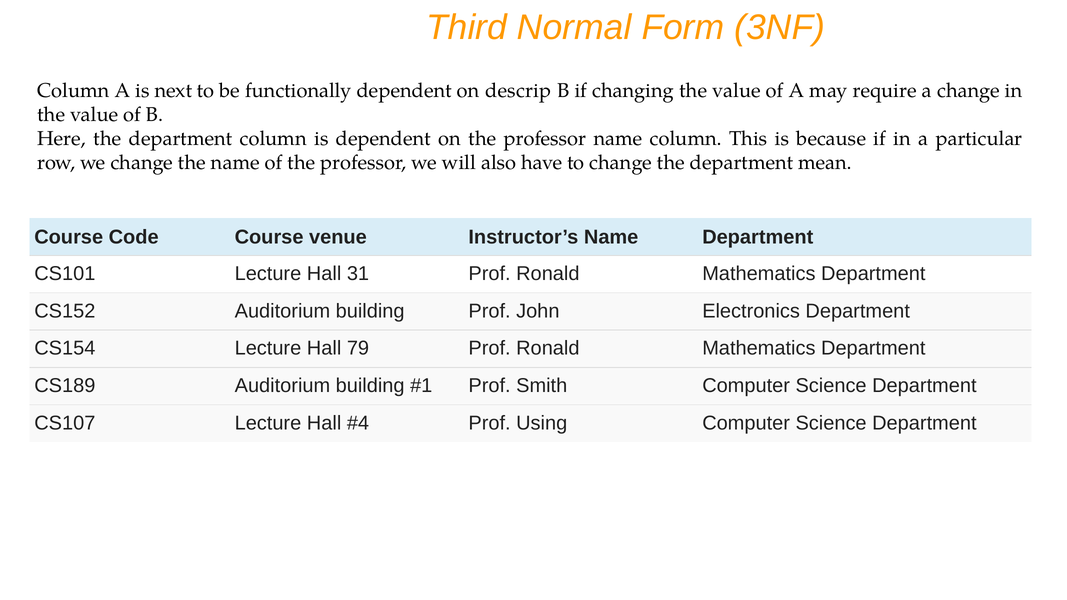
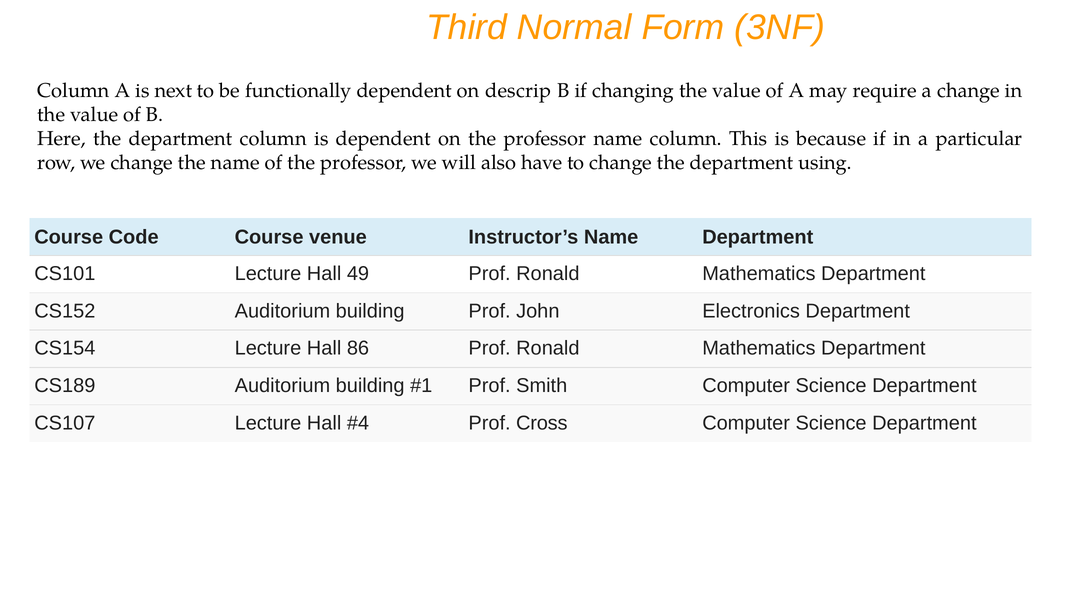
mean: mean -> using
31: 31 -> 49
79: 79 -> 86
Using: Using -> Cross
